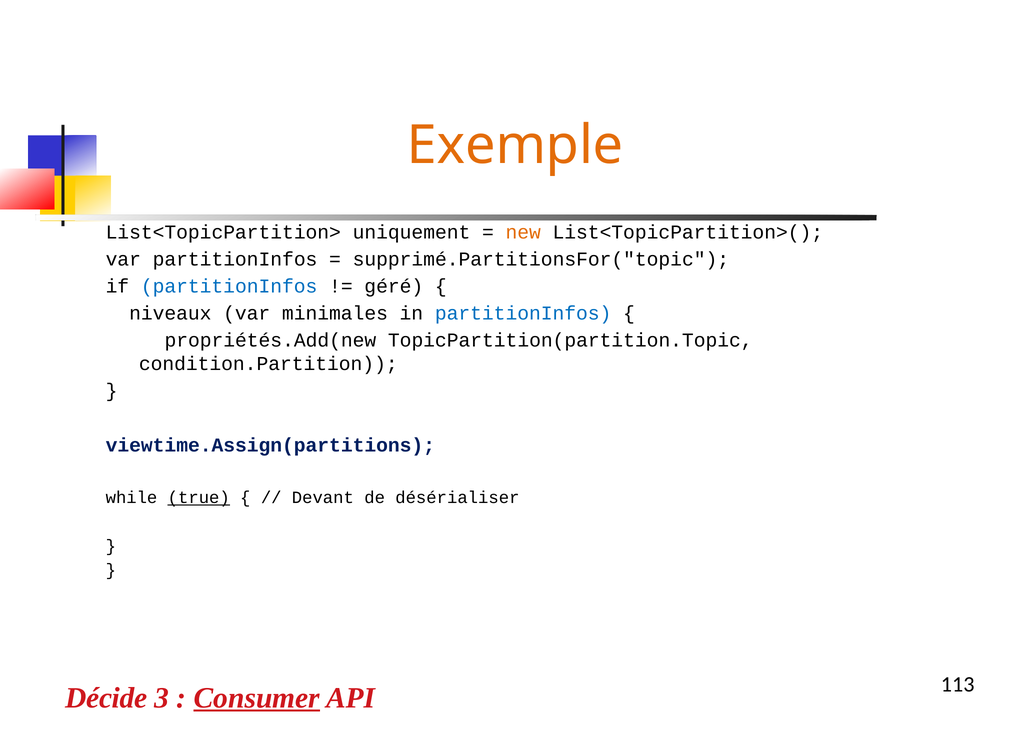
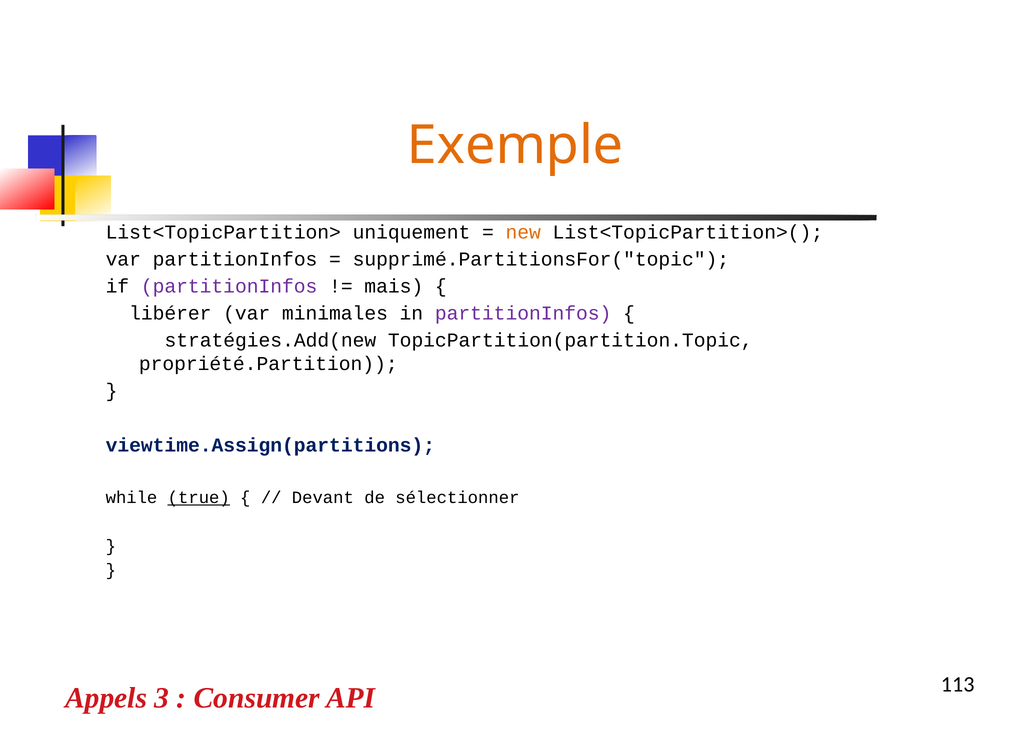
partitionInfos at (229, 286) colour: blue -> purple
géré: géré -> mais
niveaux: niveaux -> libérer
partitionInfos at (523, 313) colour: blue -> purple
propriétés.Add(new: propriétés.Add(new -> stratégies.Add(new
condition.Partition: condition.Partition -> propriété.Partition
désérialiser: désérialiser -> sélectionner
Décide: Décide -> Appels
Consumer underline: present -> none
